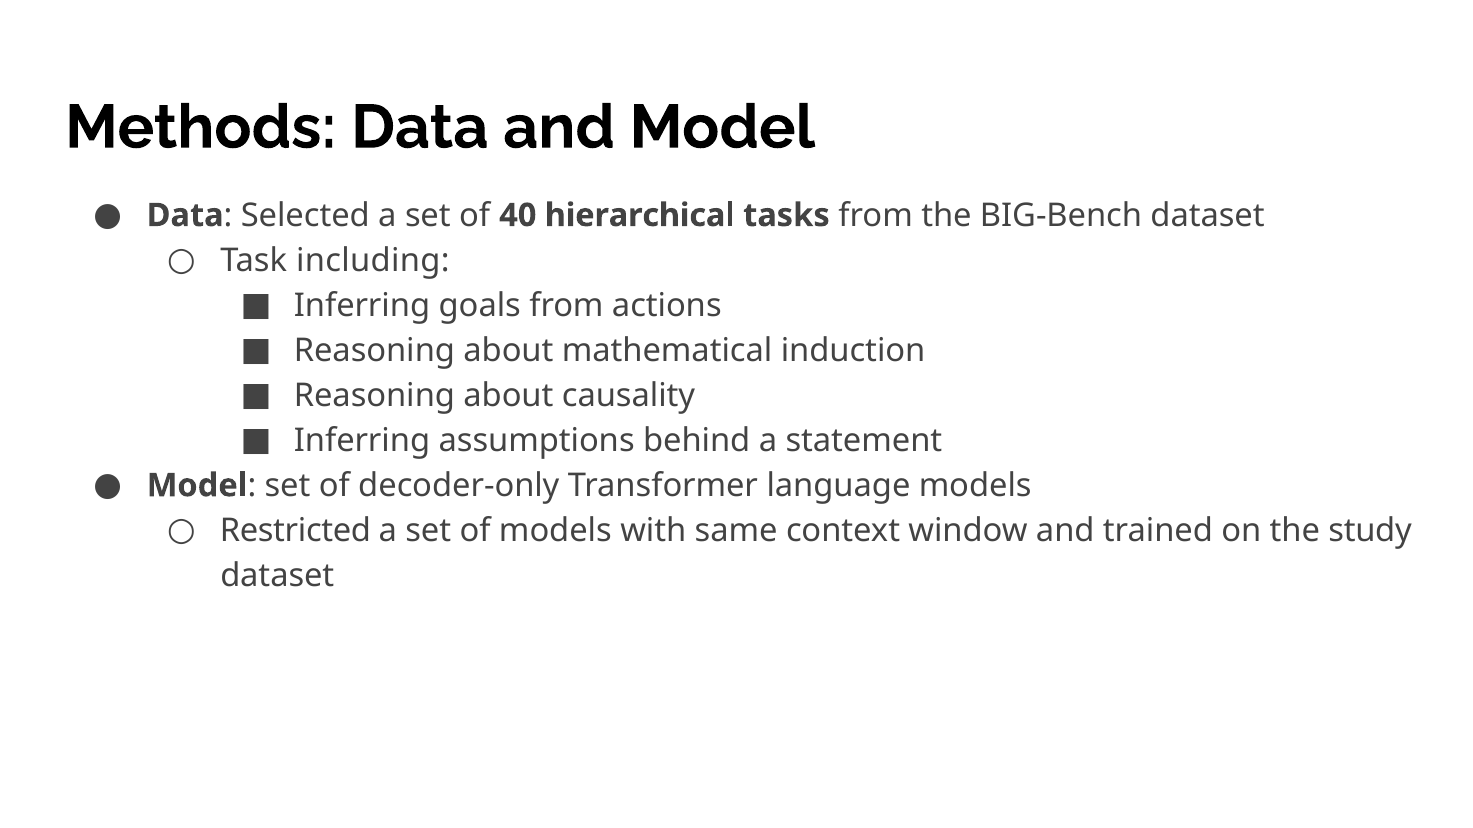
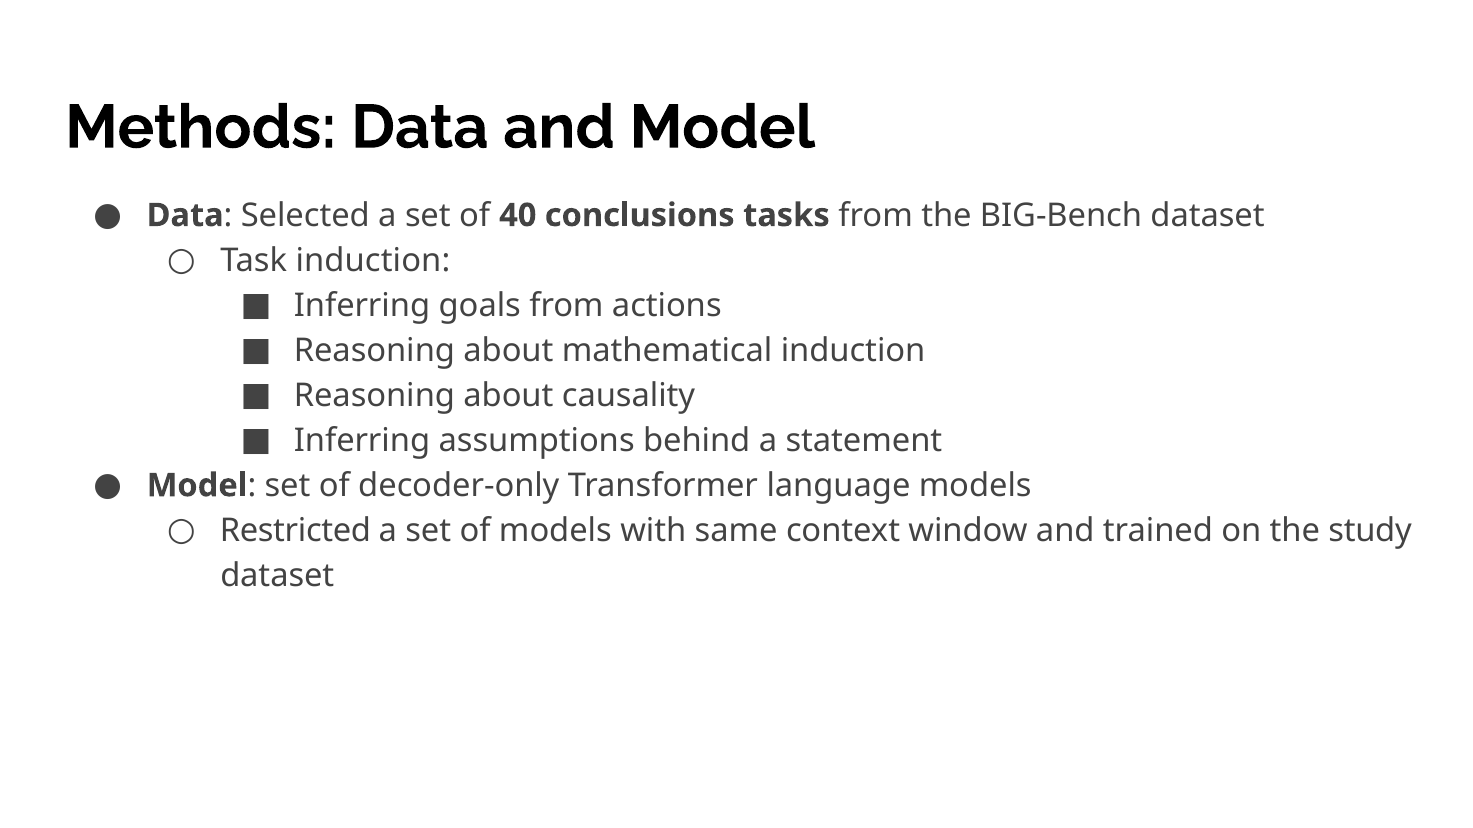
hierarchical: hierarchical -> conclusions
Task including: including -> induction
